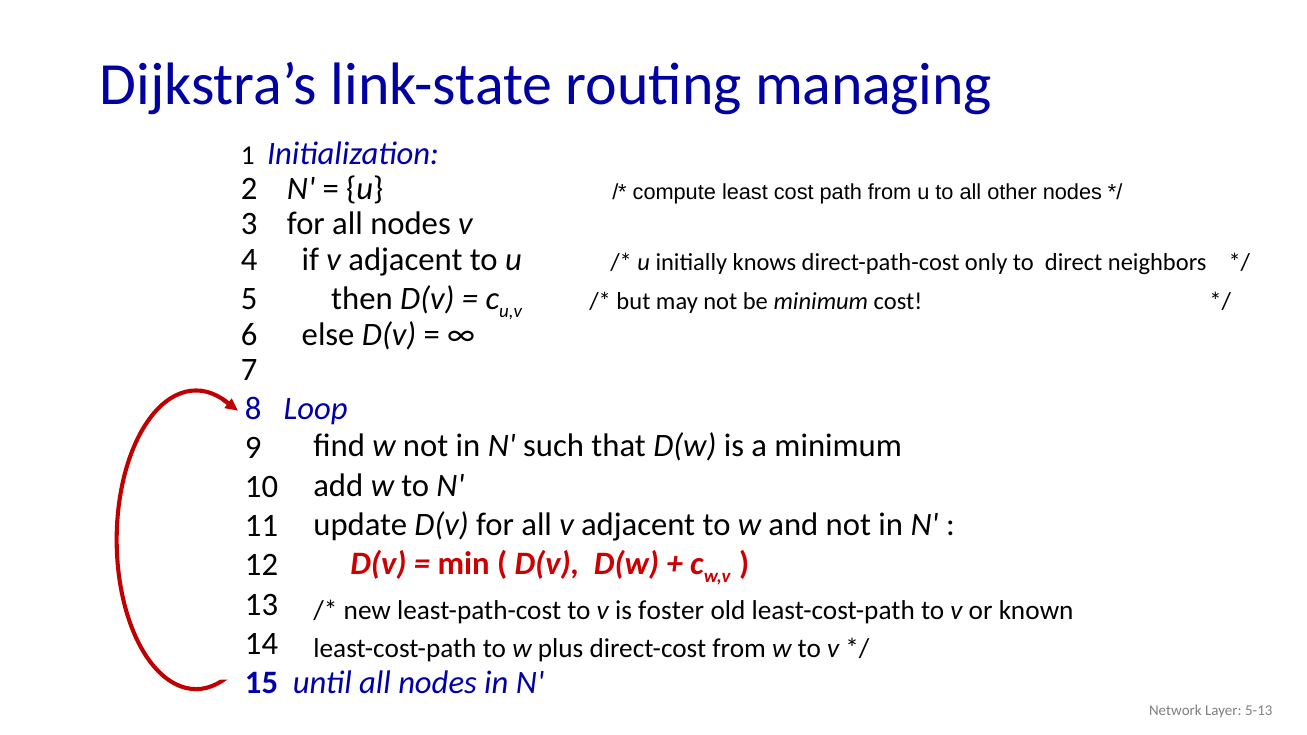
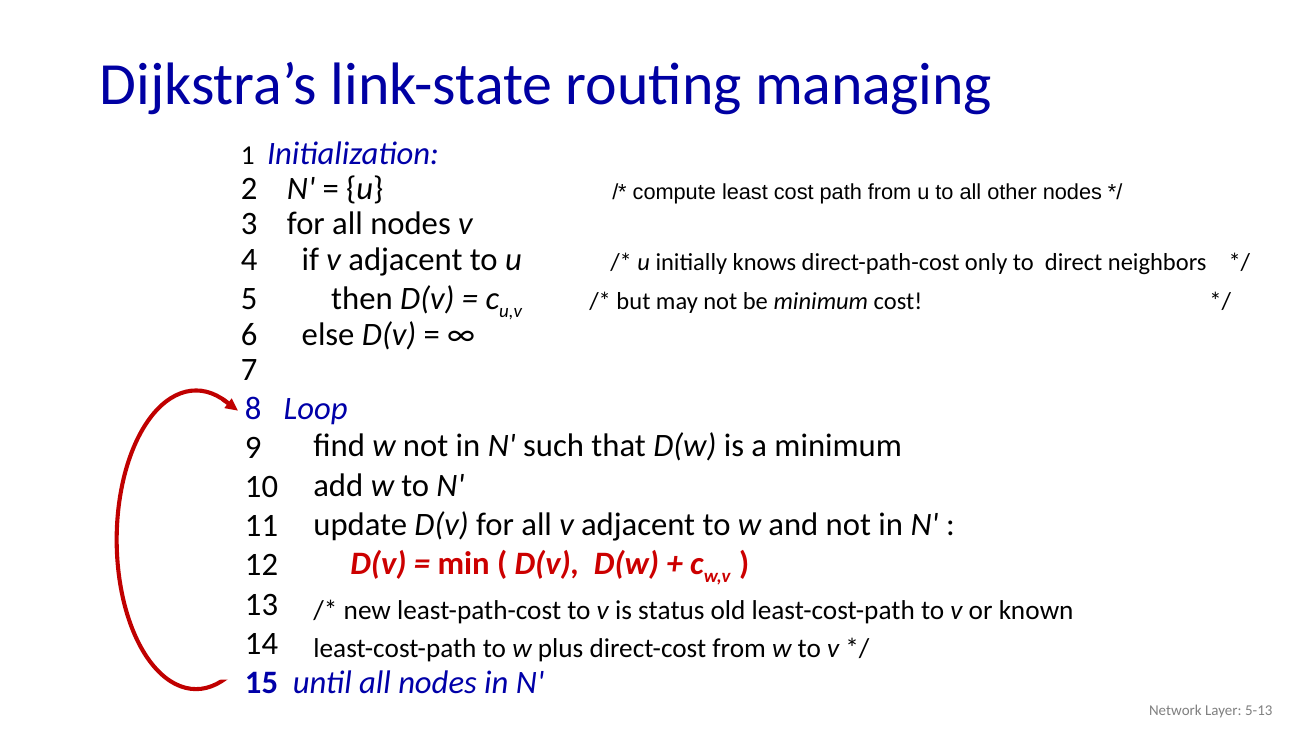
foster: foster -> status
